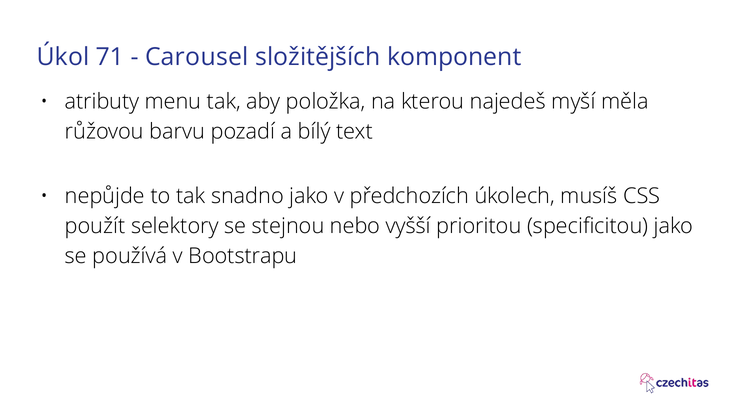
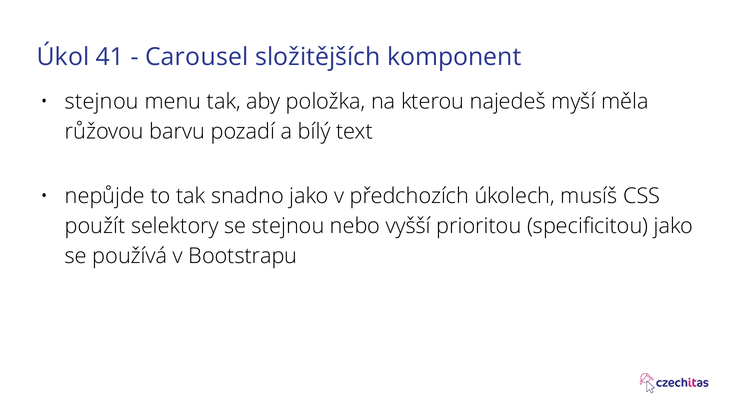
71: 71 -> 41
atributy at (102, 102): atributy -> stejnou
